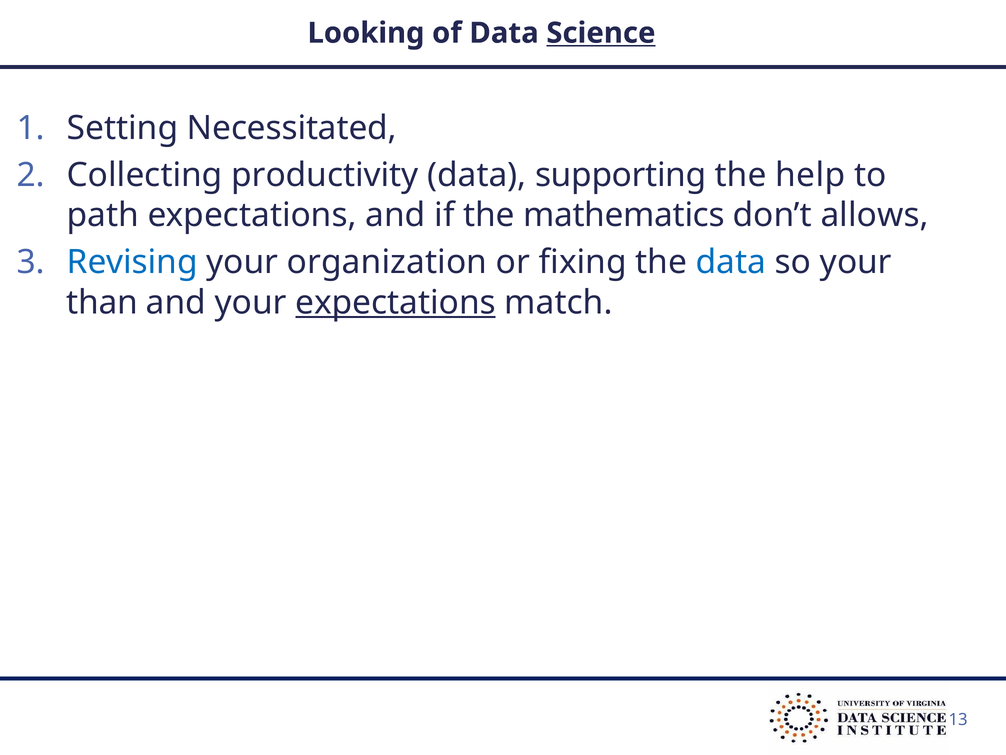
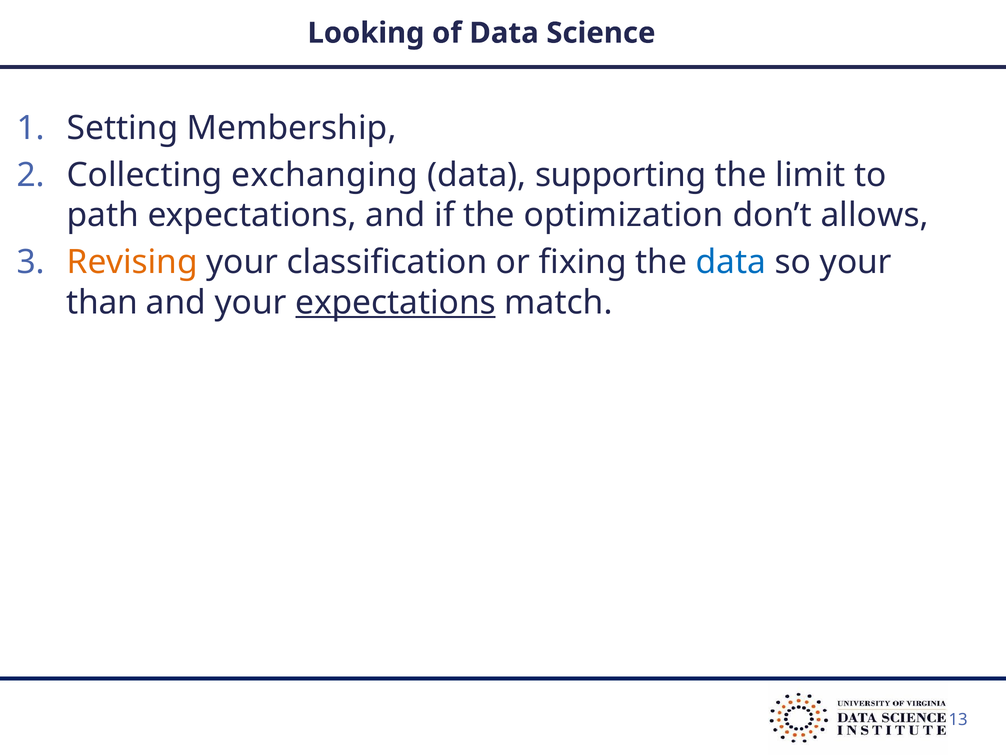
Science underline: present -> none
Necessitated: Necessitated -> Membership
productivity: productivity -> exchanging
help: help -> limit
mathematics: mathematics -> optimization
Revising colour: blue -> orange
organization: organization -> classification
